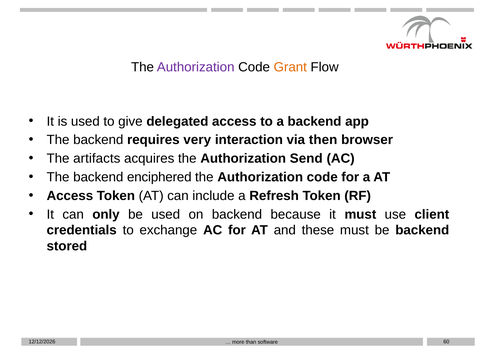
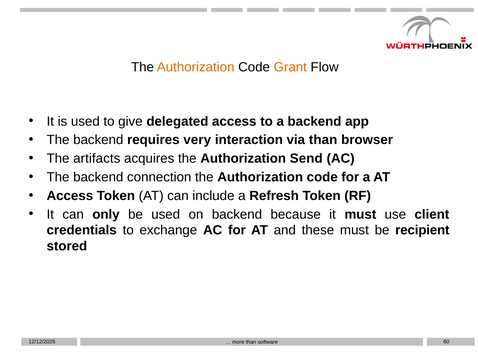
Authorization at (196, 67) colour: purple -> orange
via then: then -> than
enciphered: enciphered -> connection
be backend: backend -> recipient
